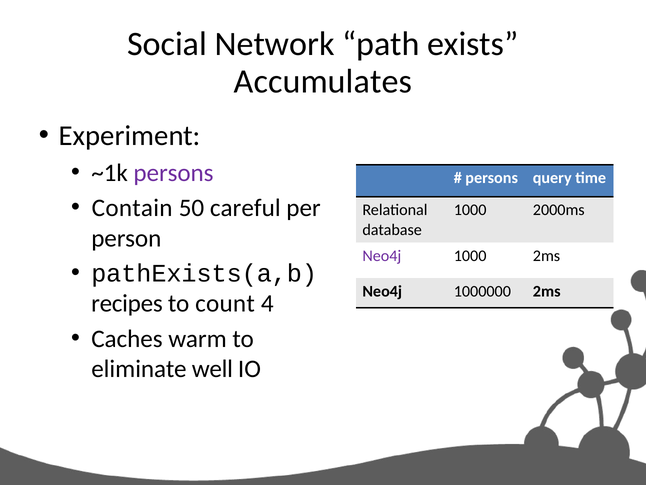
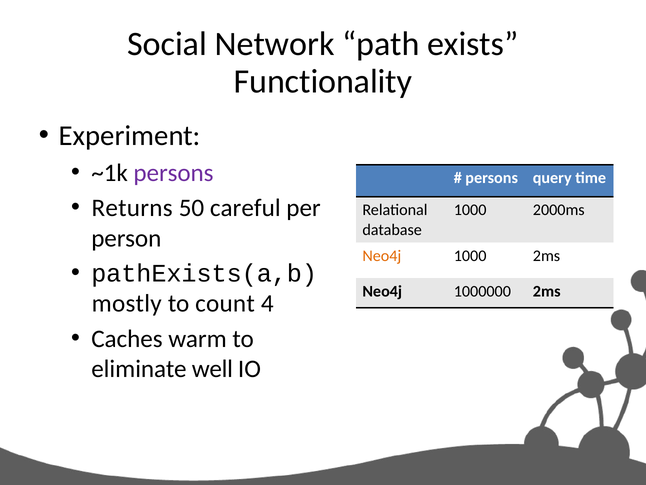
Accumulates: Accumulates -> Functionality
Contain: Contain -> Returns
Neo4j at (382, 256) colour: purple -> orange
recipes: recipes -> mostly
